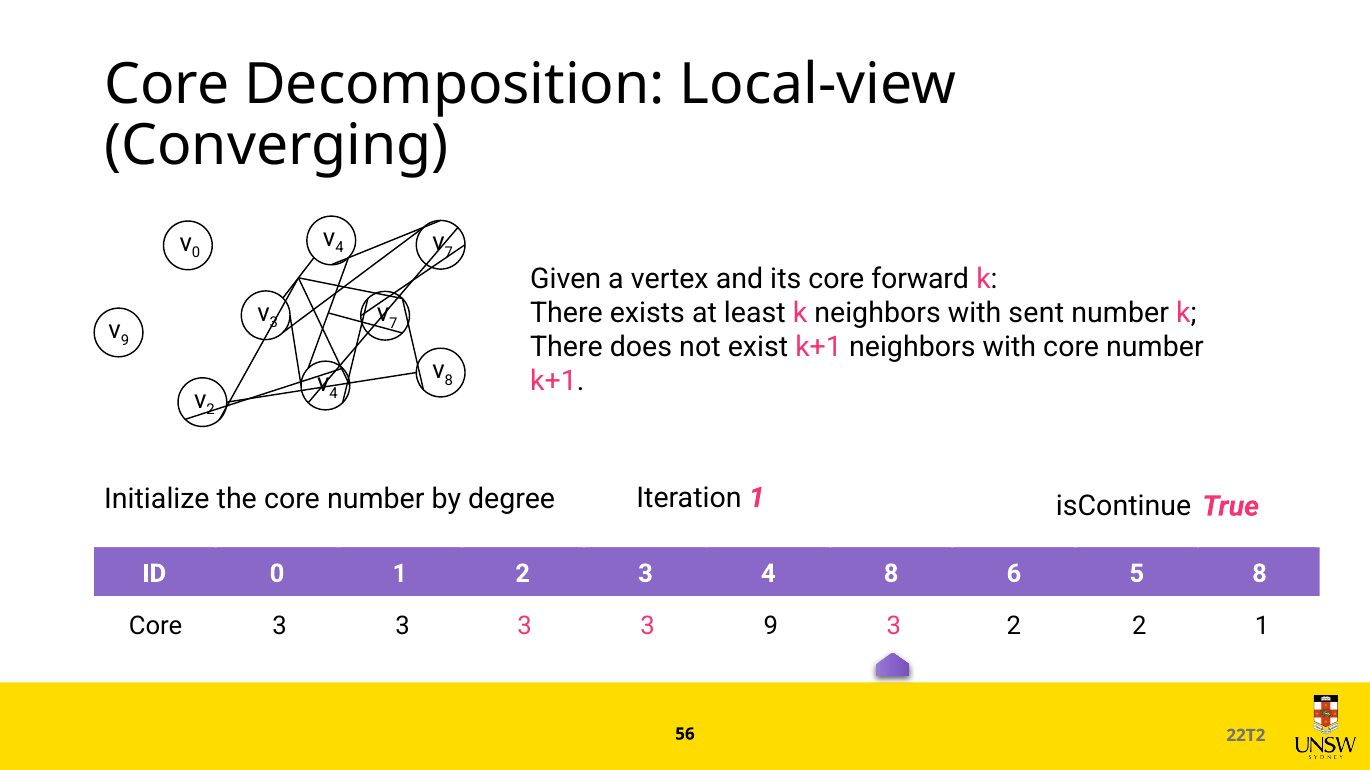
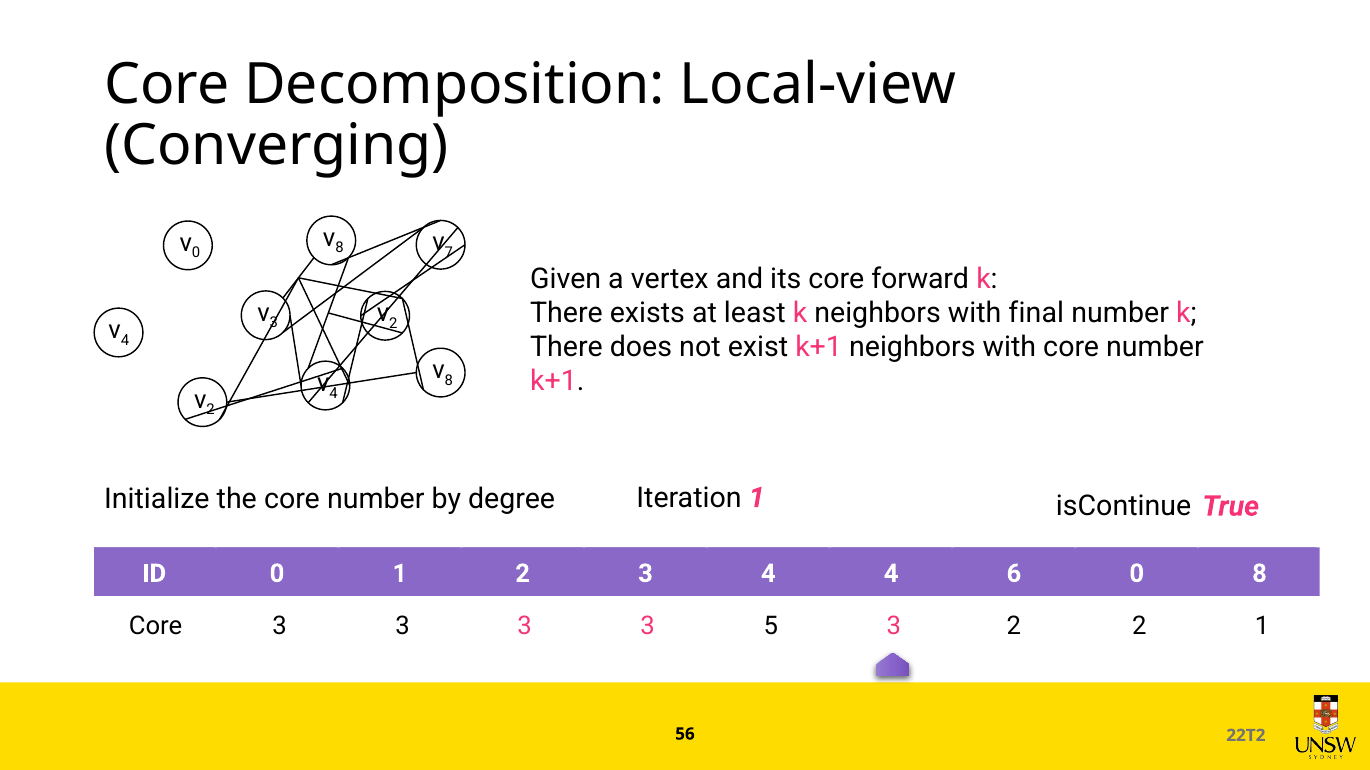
4 at (339, 248): 4 -> 8
sent: sent -> final
7 at (393, 324): 7 -> 2
9 at (125, 340): 9 -> 4
4 8: 8 -> 4
6 5: 5 -> 0
9 at (771, 626): 9 -> 5
